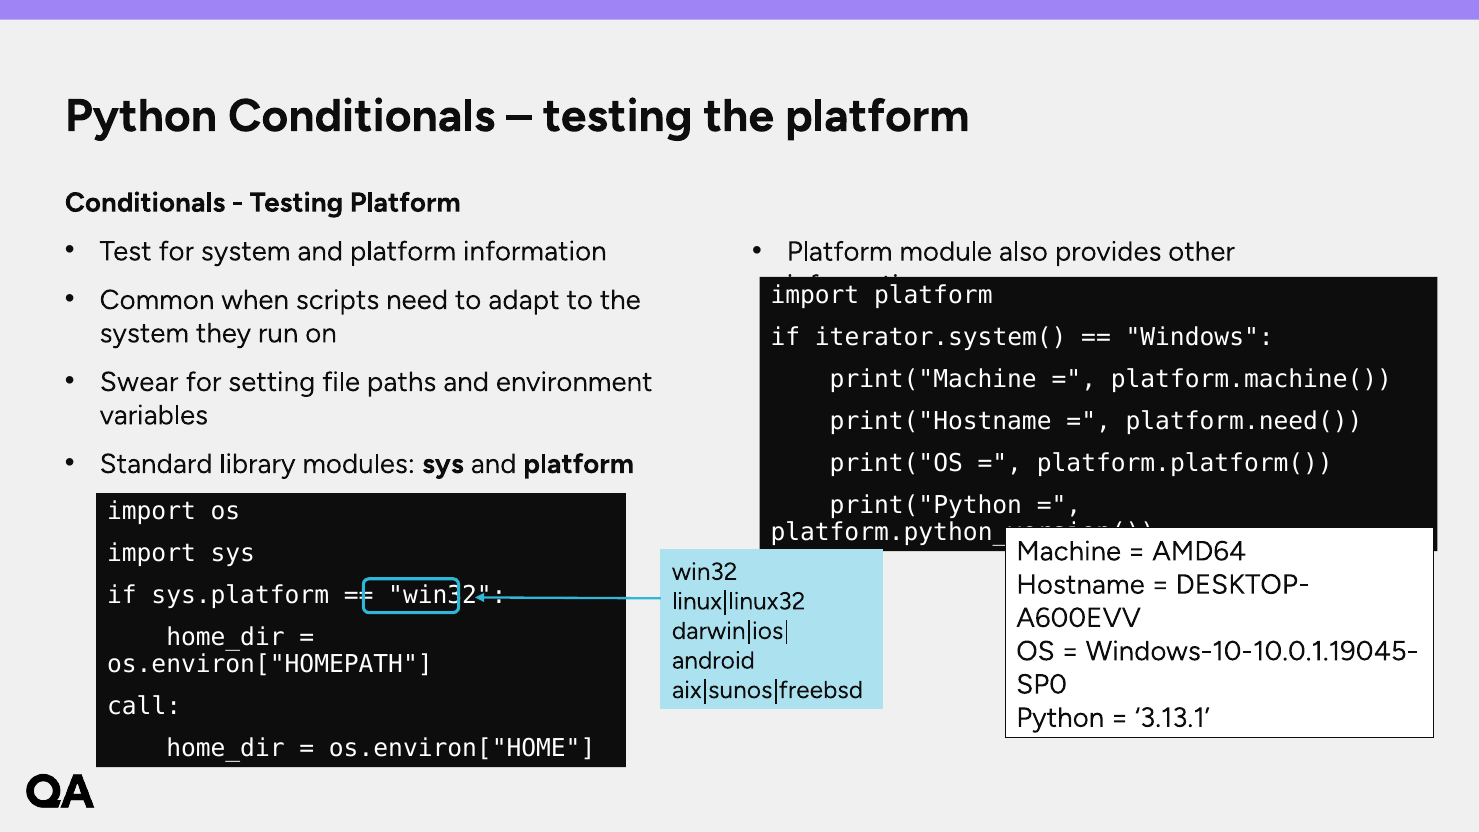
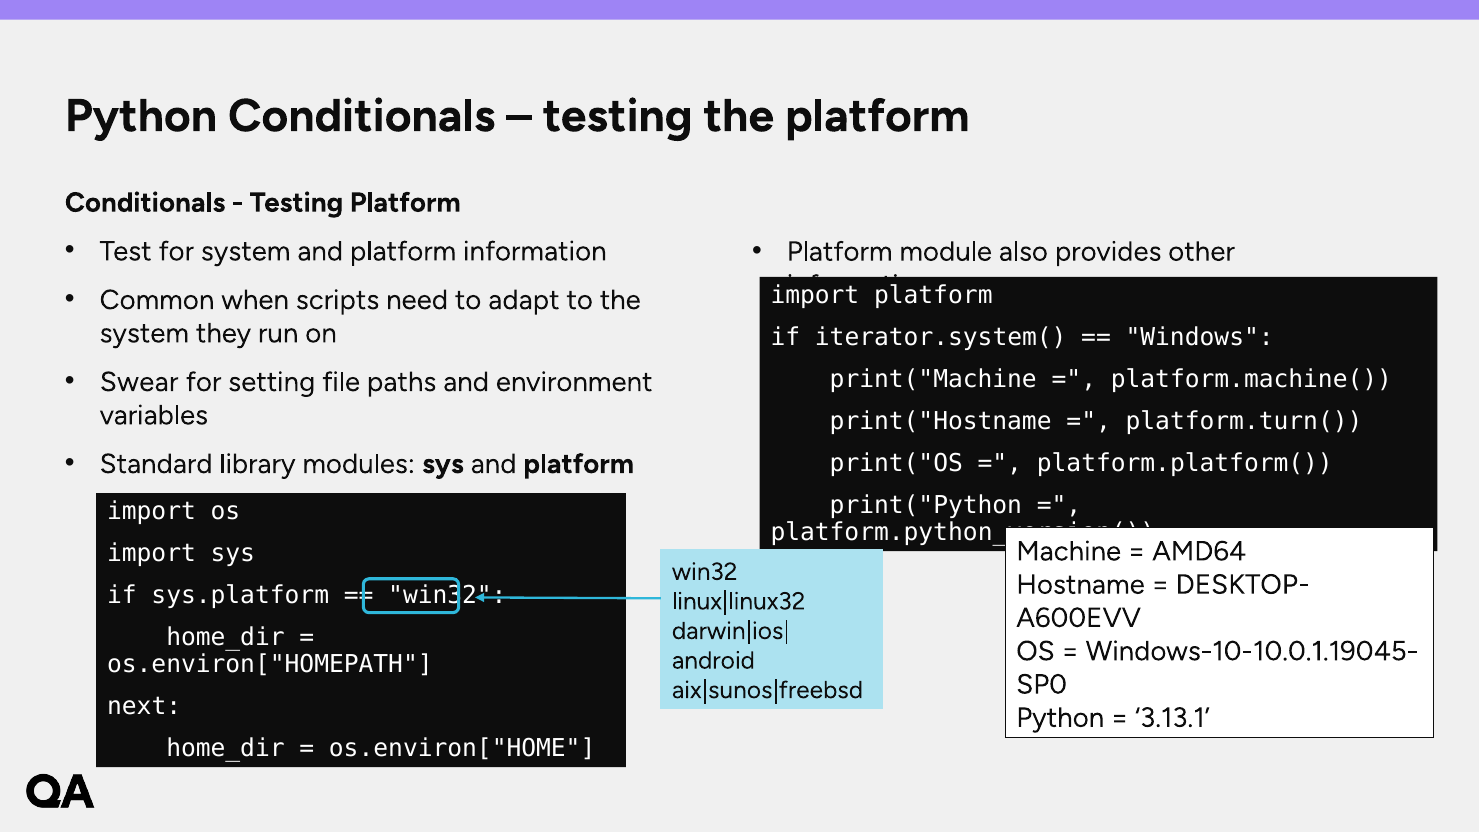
platform.need(: platform.need( -> platform.turn(
call: call -> next
